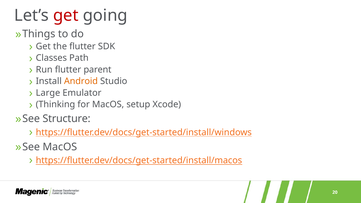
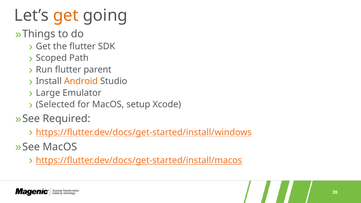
get at (66, 15) colour: red -> orange
Classes: Classes -> Scoped
Thinking: Thinking -> Selected
Structure: Structure -> Required
